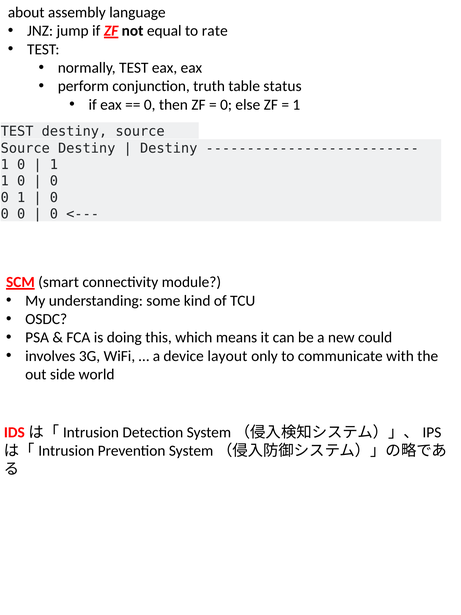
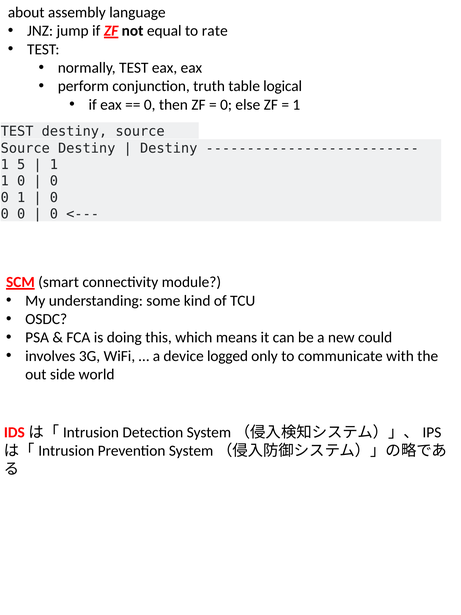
status: status -> logical
0 at (21, 165): 0 -> 5
layout: layout -> logged
